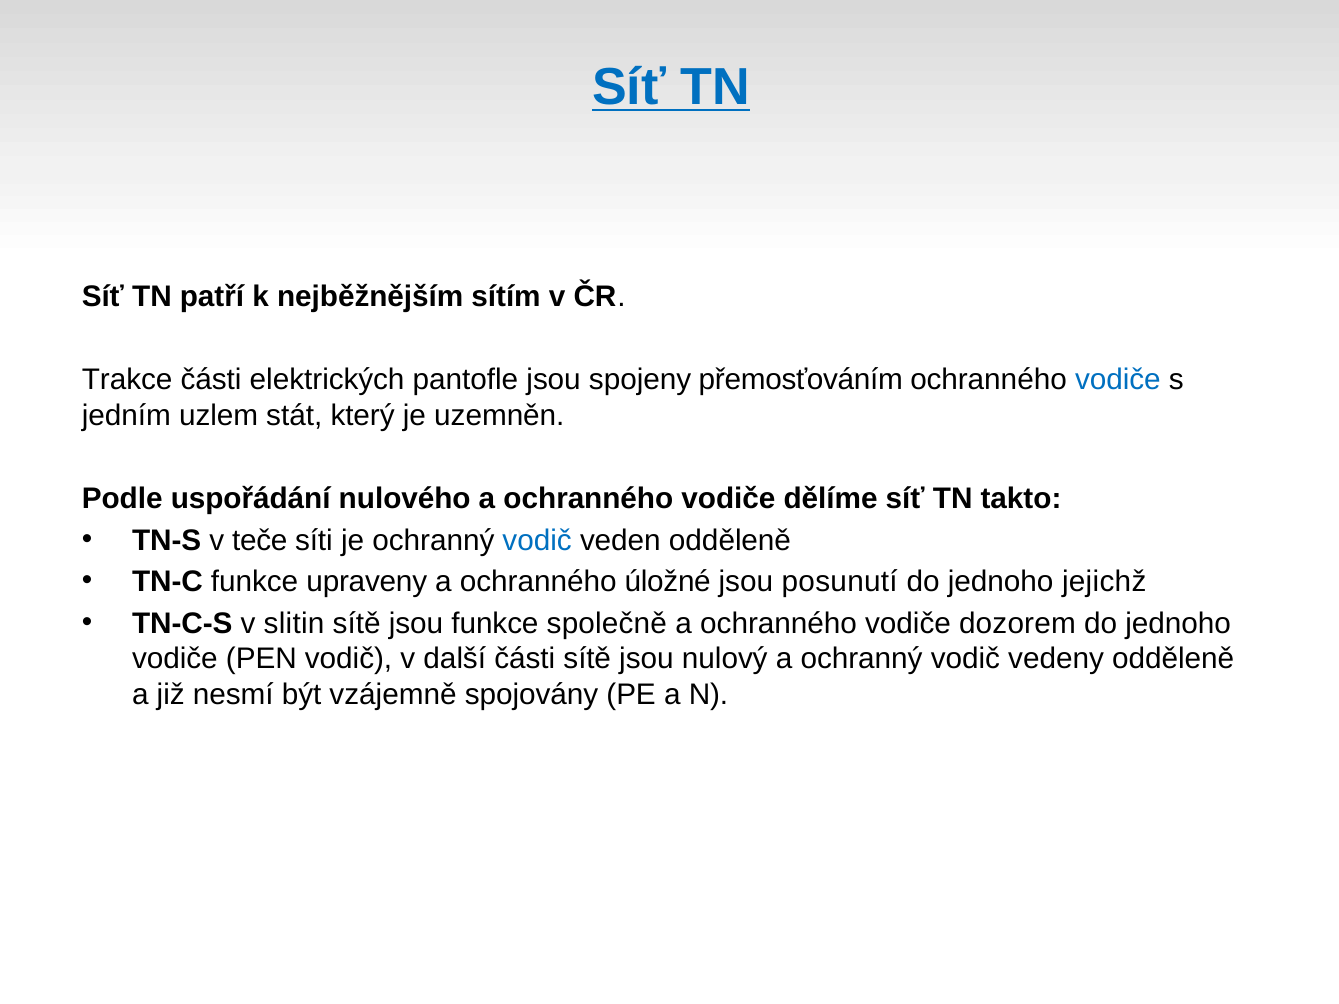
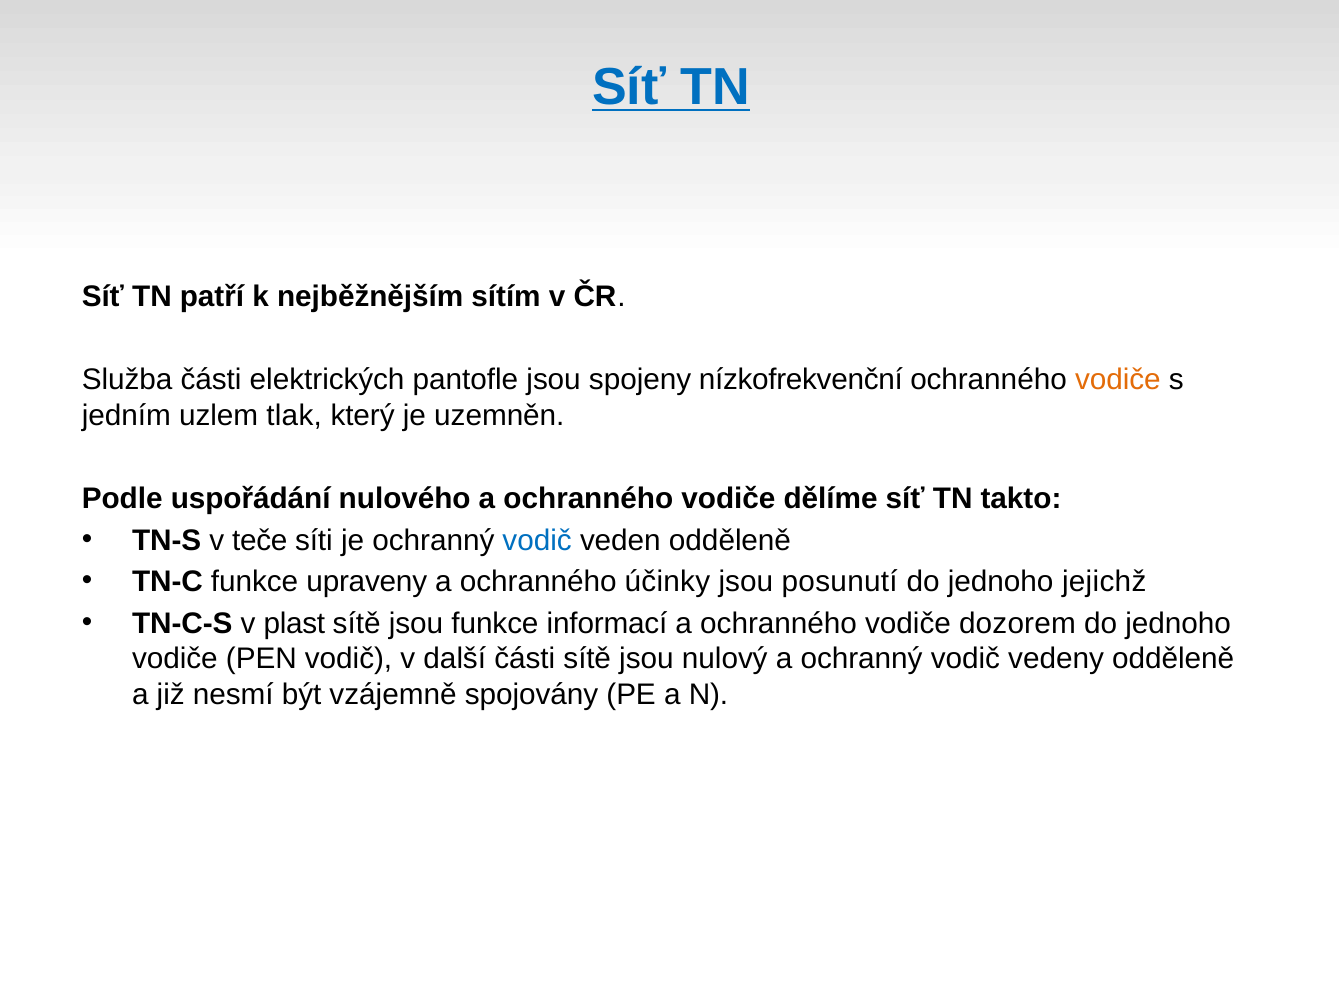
Trakce: Trakce -> Služba
přemosťováním: přemosťováním -> nízkofrekvenční
vodiče at (1118, 380) colour: blue -> orange
stát: stát -> tlak
úložné: úložné -> účinky
slitin: slitin -> plast
společně: společně -> informací
